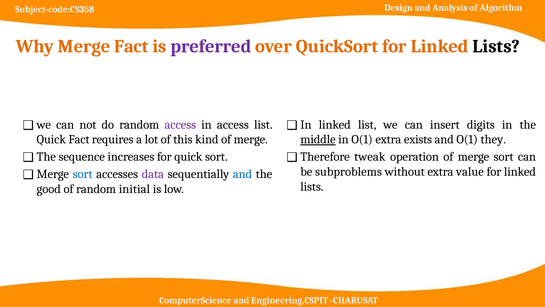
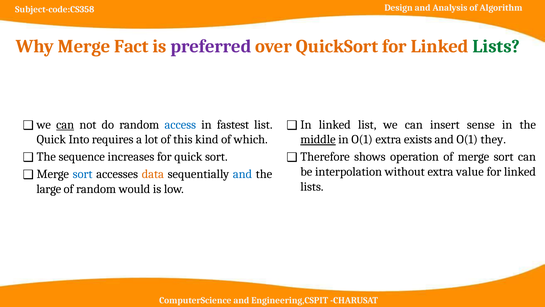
Lists at (496, 46) colour: black -> green
can at (65, 124) underline: none -> present
access at (180, 124) colour: purple -> blue
in access: access -> fastest
digits: digits -> sense
Quick Fact: Fact -> Into
kind of merge: merge -> which
tweak: tweak -> shows
subproblems: subproblems -> interpolation
data colour: purple -> orange
good: good -> large
initial: initial -> would
